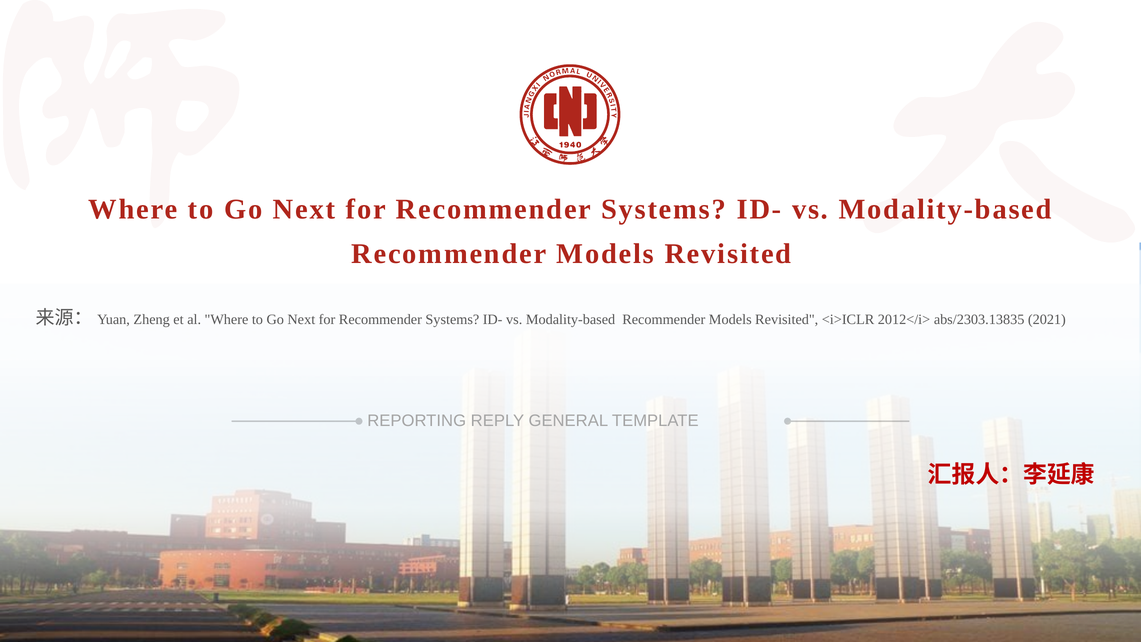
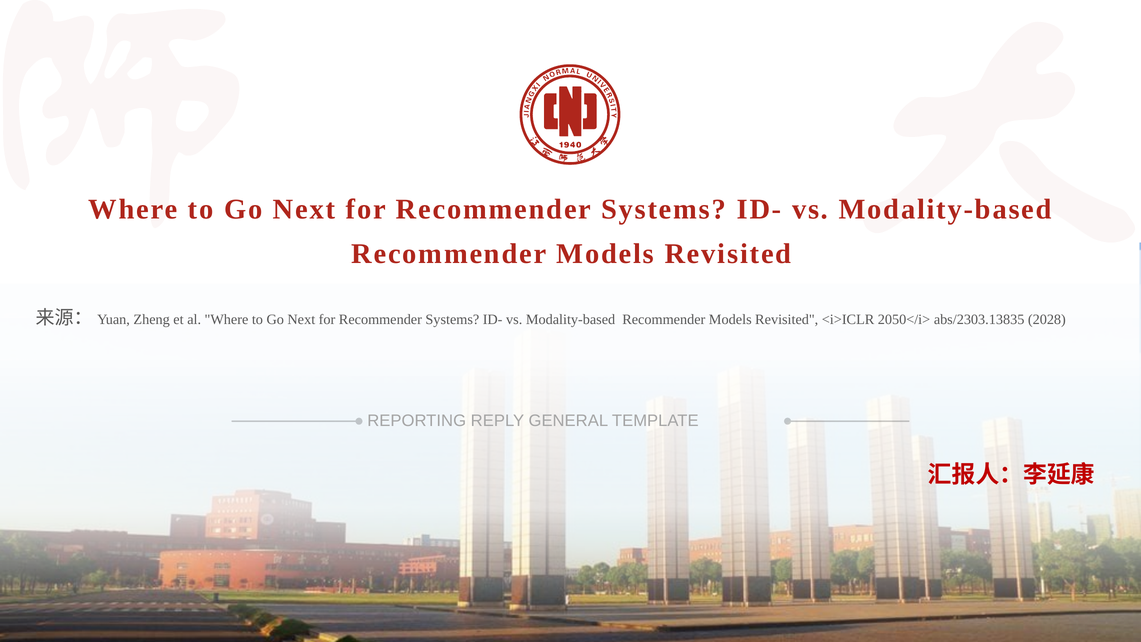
2012</i>: 2012</i> -> 2050</i>
2021: 2021 -> 2028
